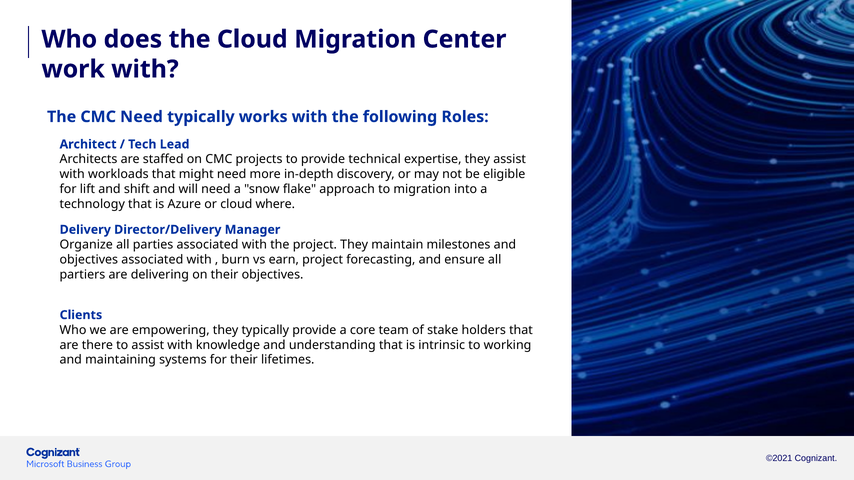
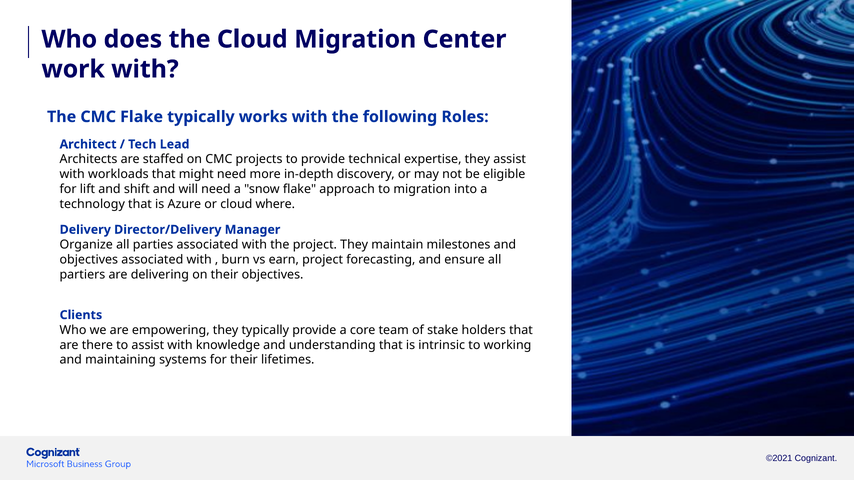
CMC Need: Need -> Flake
